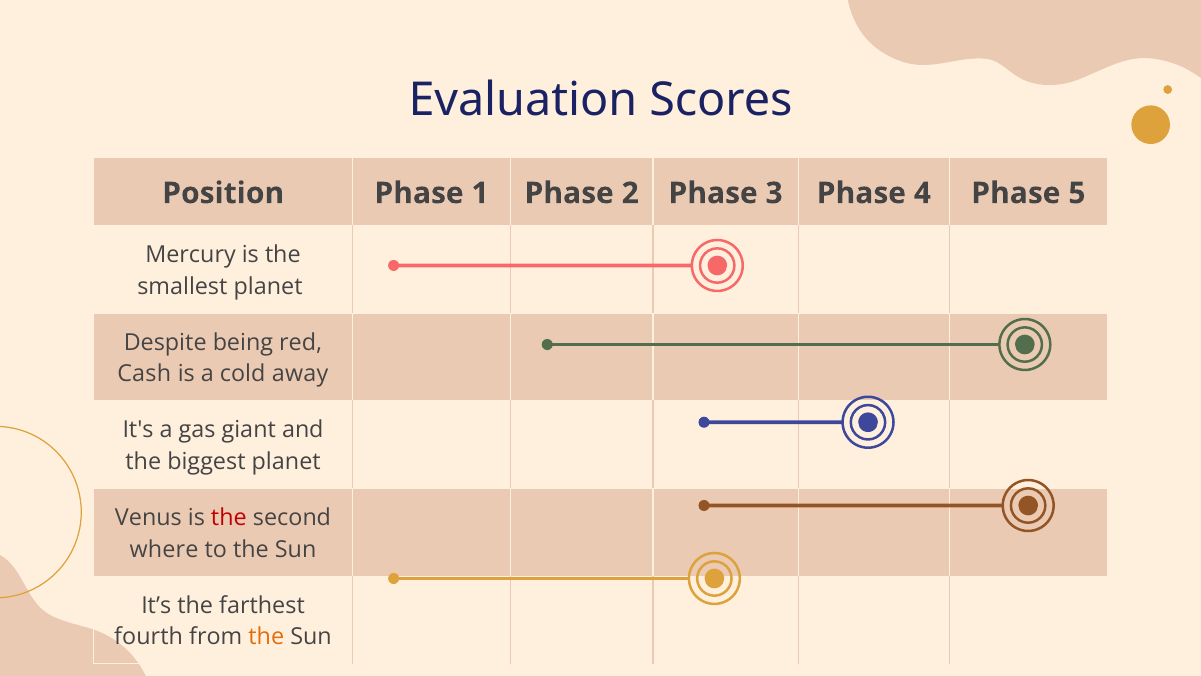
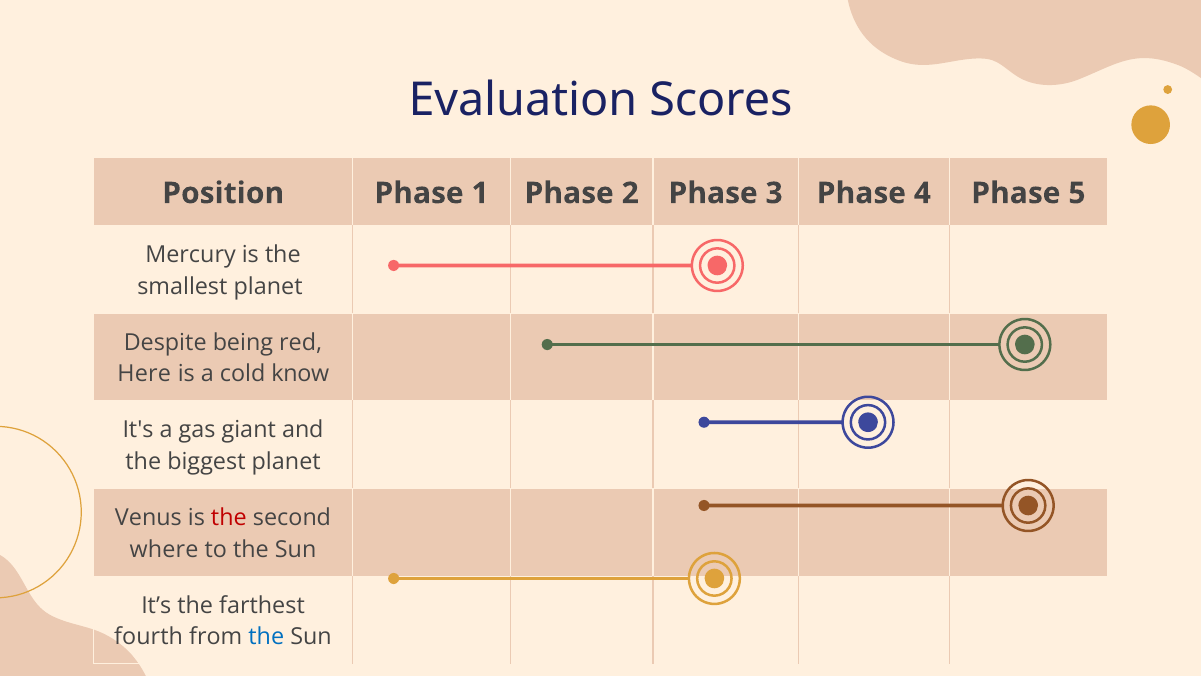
Cash: Cash -> Here
away: away -> know
the at (266, 637) colour: orange -> blue
